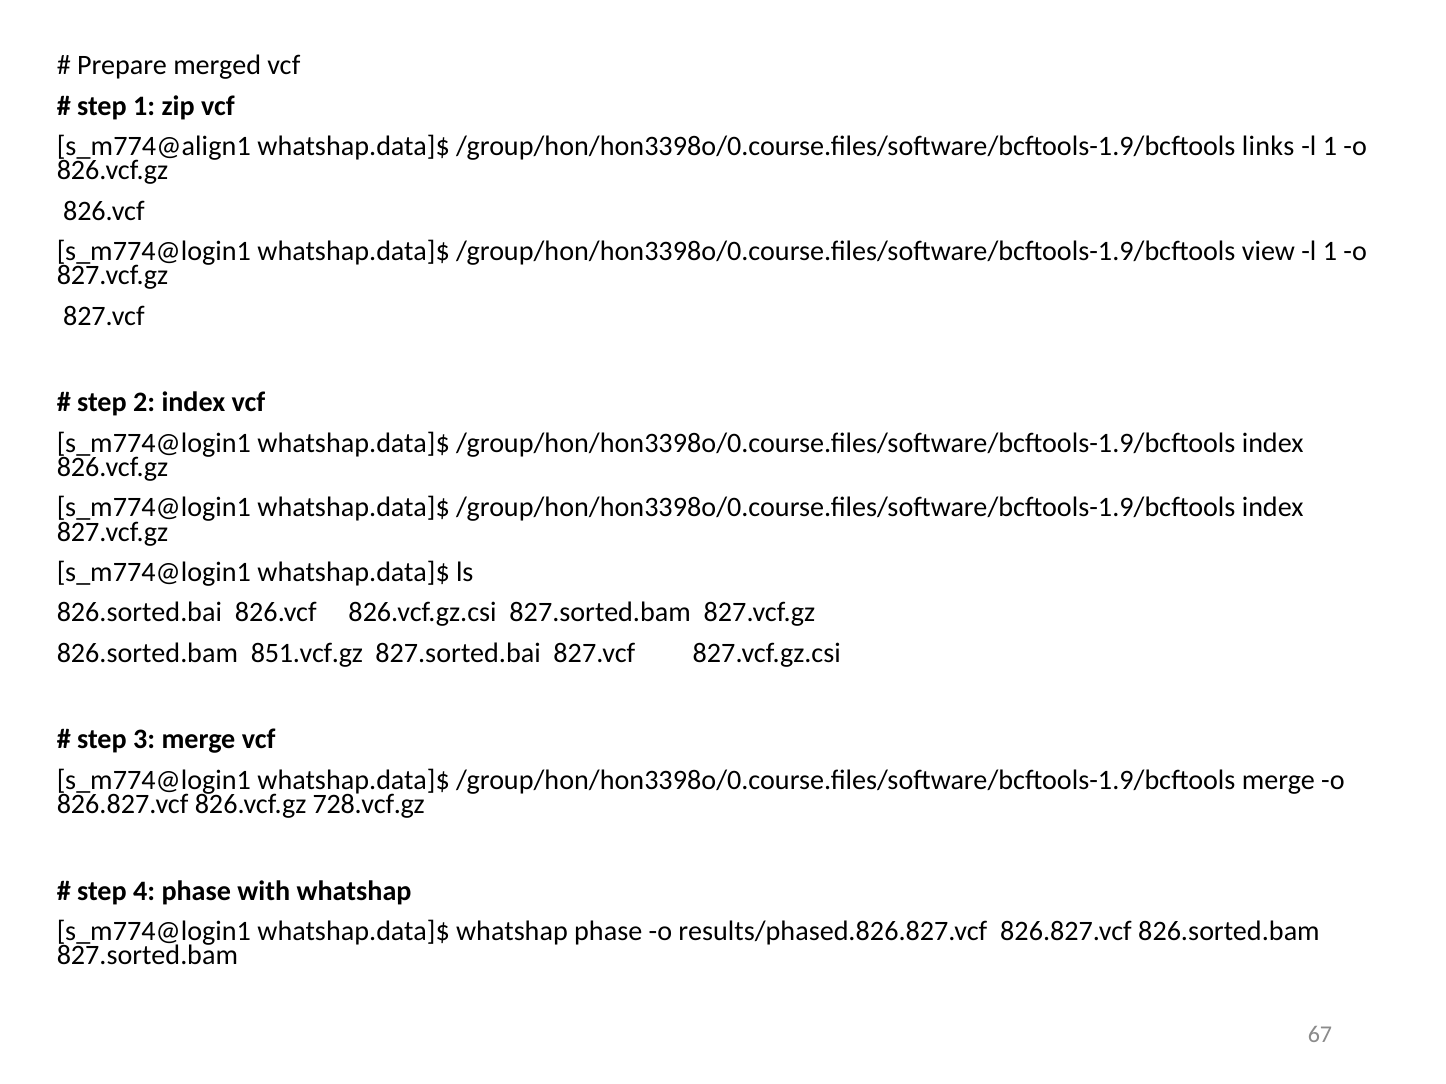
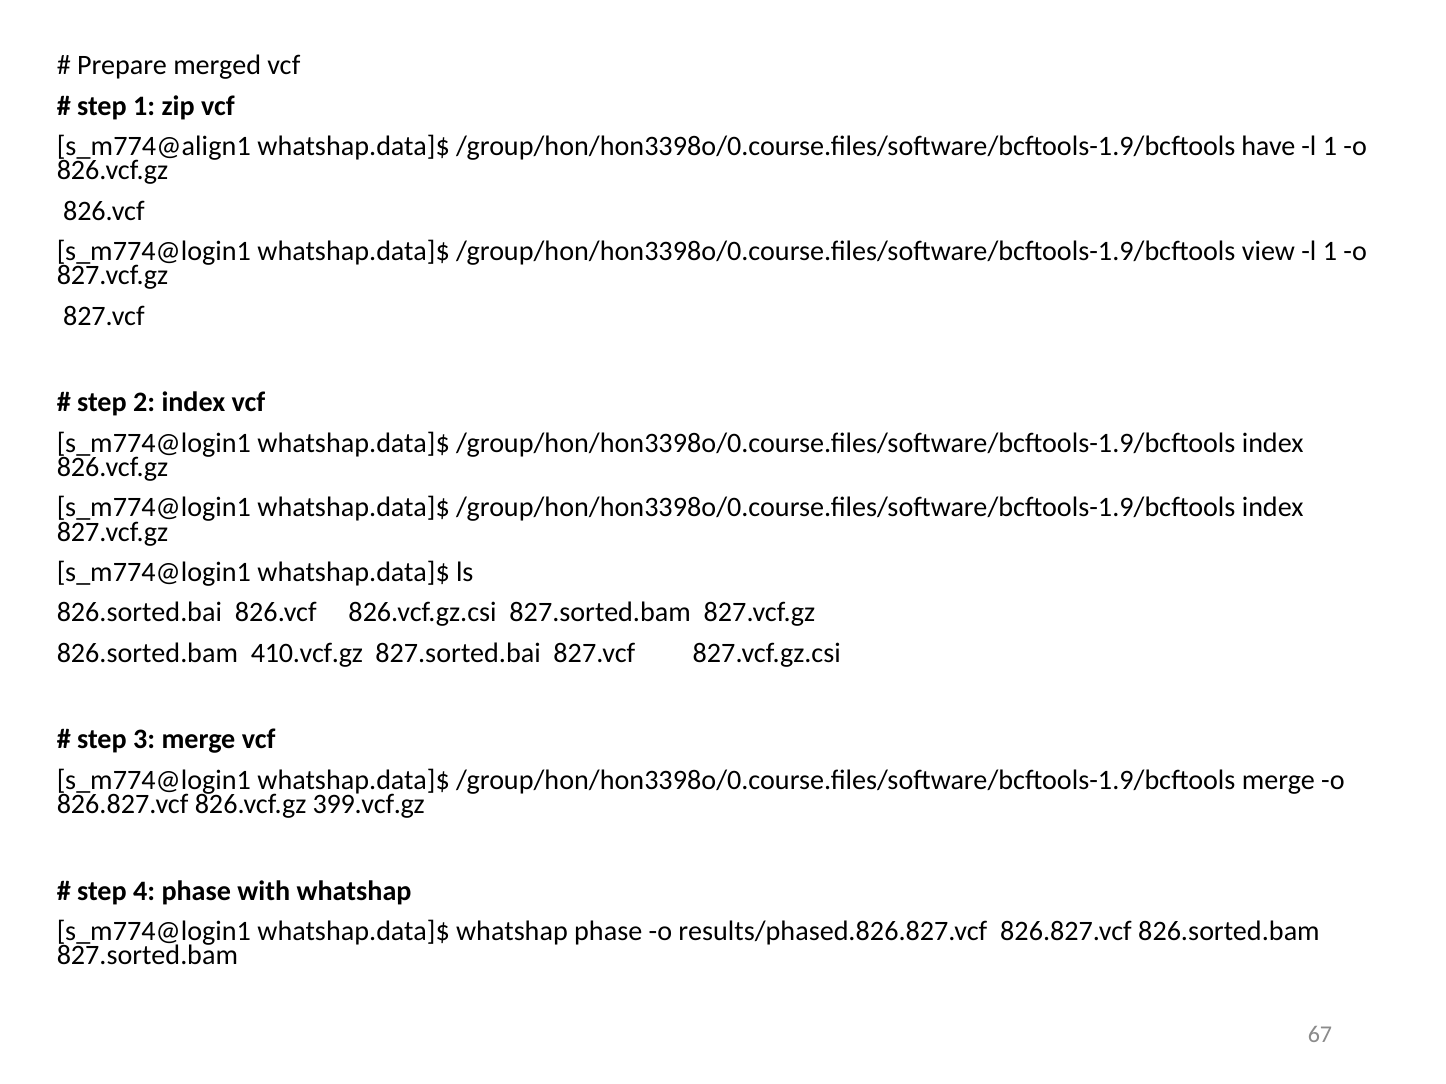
links: links -> have
851.vcf.gz: 851.vcf.gz -> 410.vcf.gz
728.vcf.gz: 728.vcf.gz -> 399.vcf.gz
